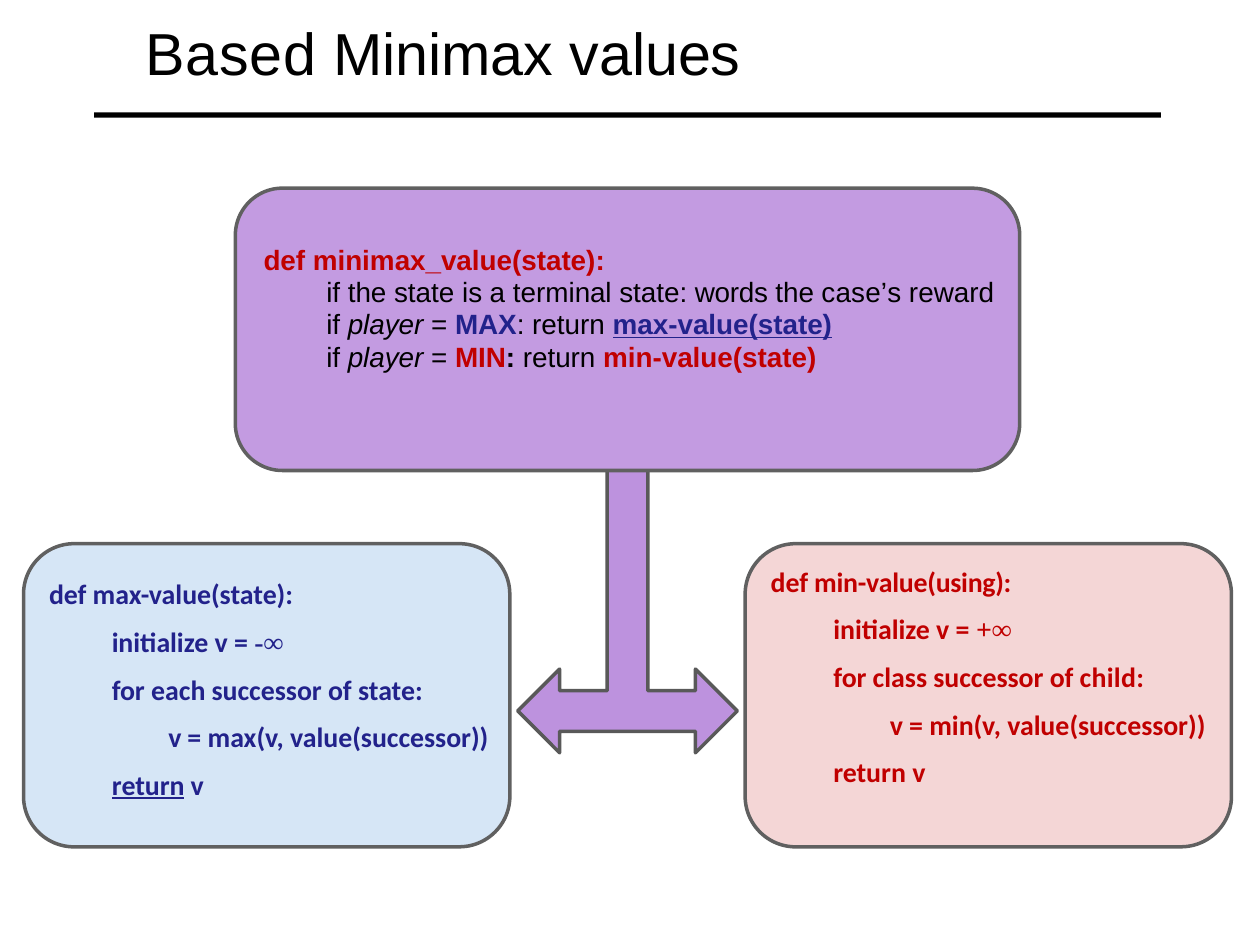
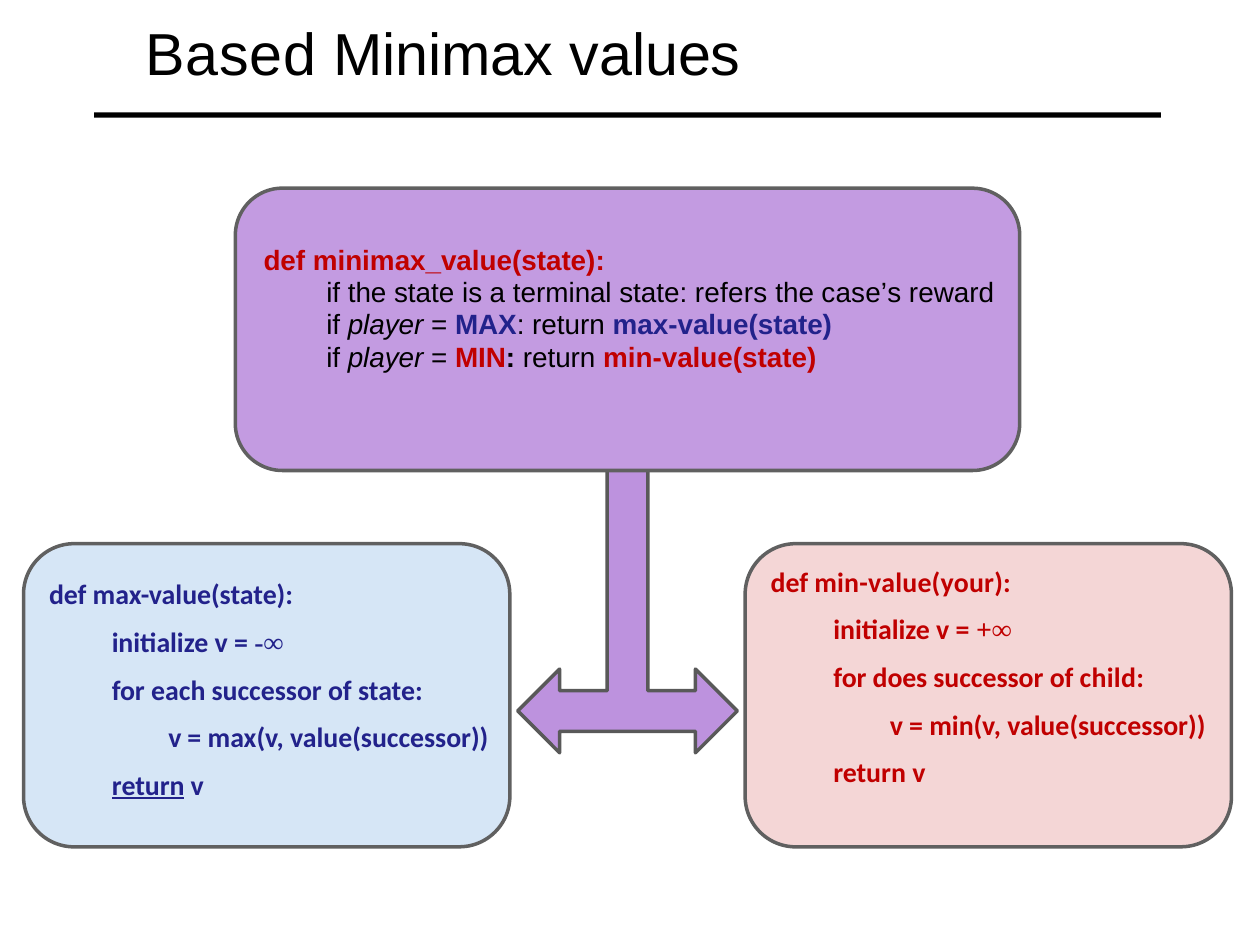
words: words -> refers
max-value(state at (722, 326) underline: present -> none
min-value(using: min-value(using -> min-value(your
class: class -> does
